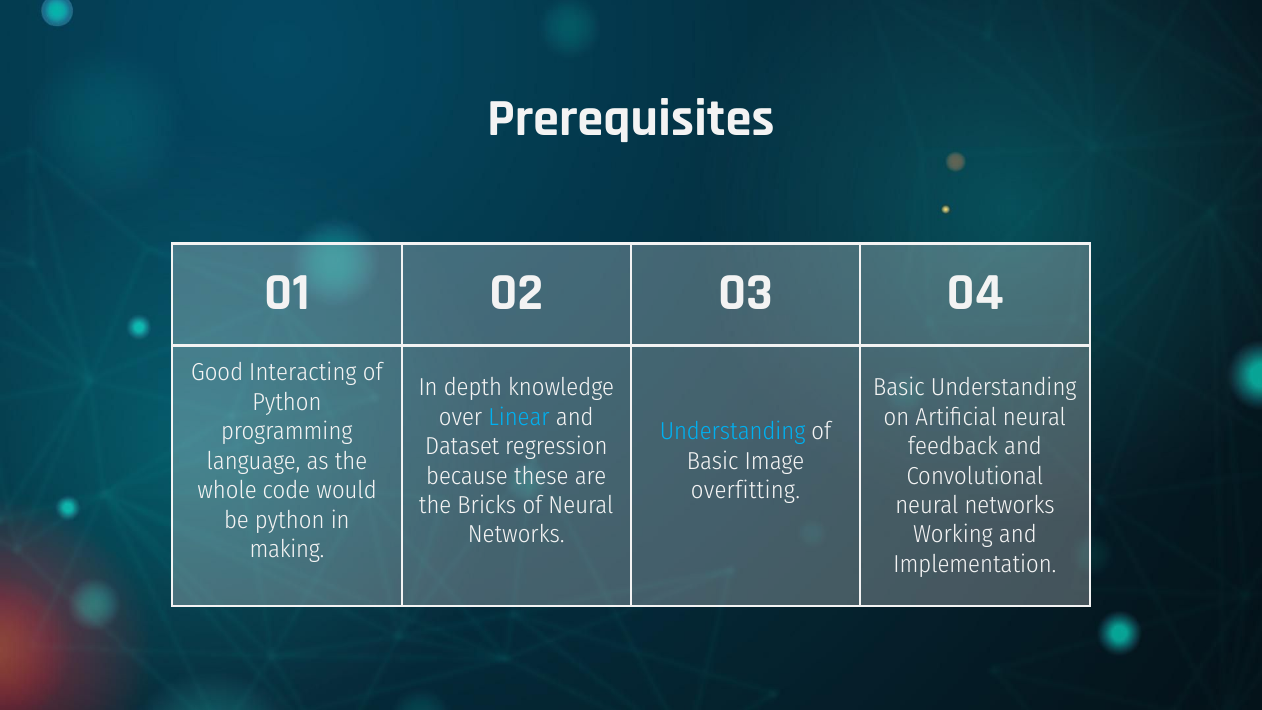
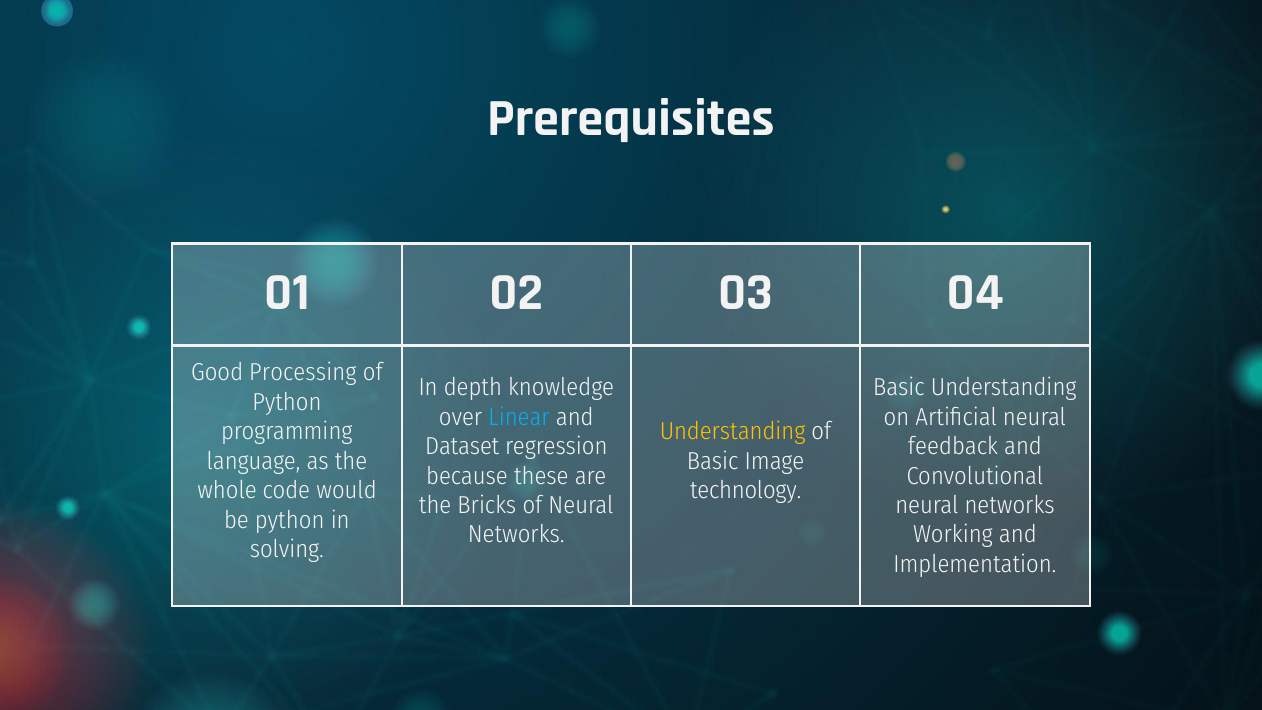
Interacting: Interacting -> Processing
Understanding at (733, 432) colour: light blue -> yellow
overfitting: overfitting -> technology
making: making -> solving
